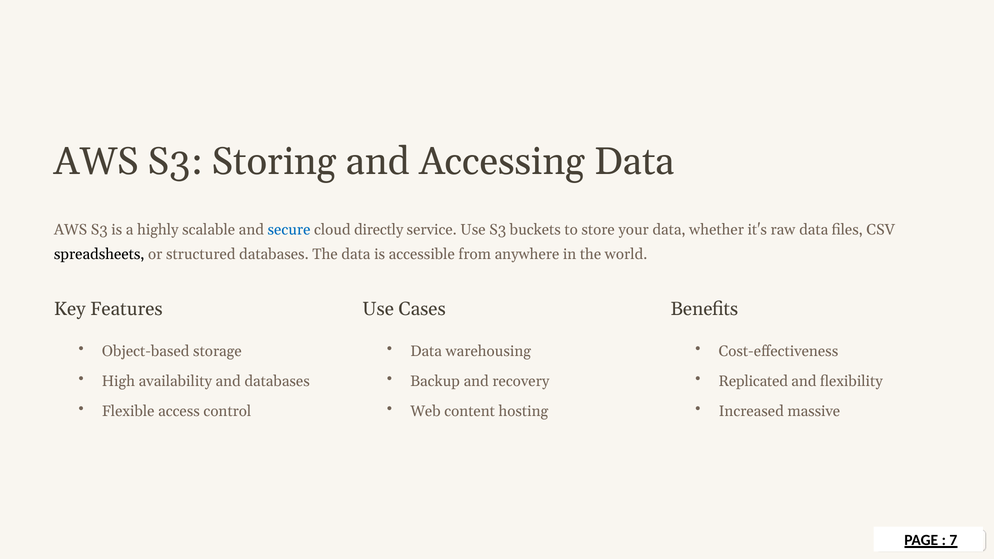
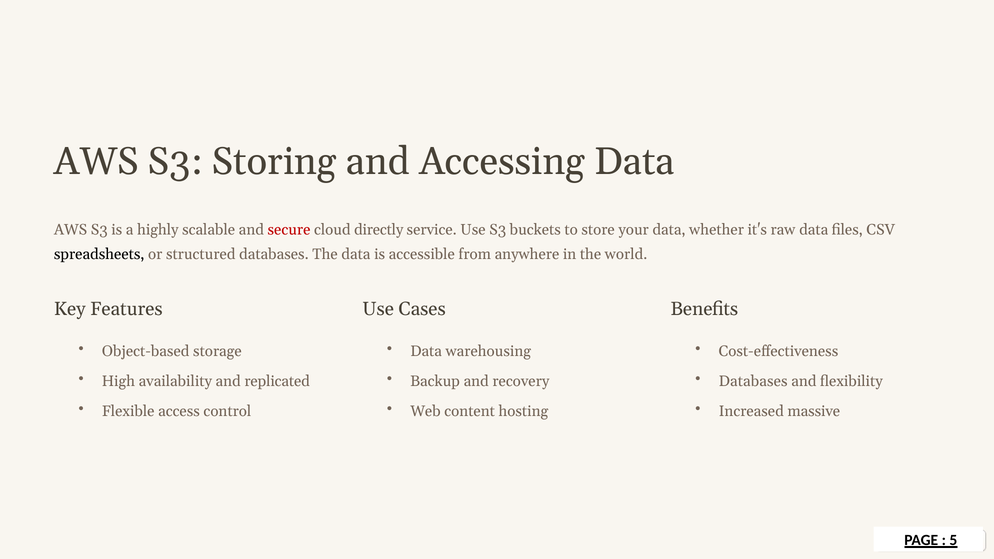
secure colour: blue -> red
and databases: databases -> replicated
Replicated at (753, 381): Replicated -> Databases
7: 7 -> 5
